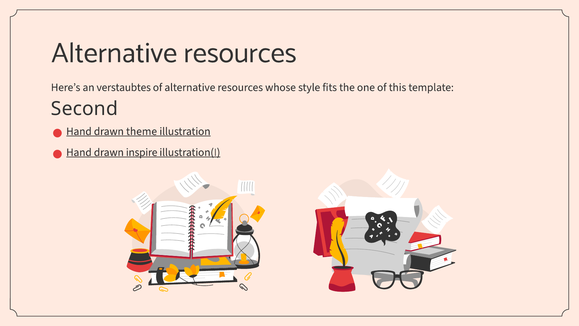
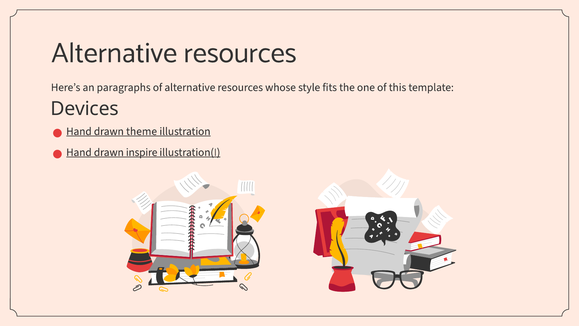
verstaubtes: verstaubtes -> paragraphs
Second: Second -> Devices
